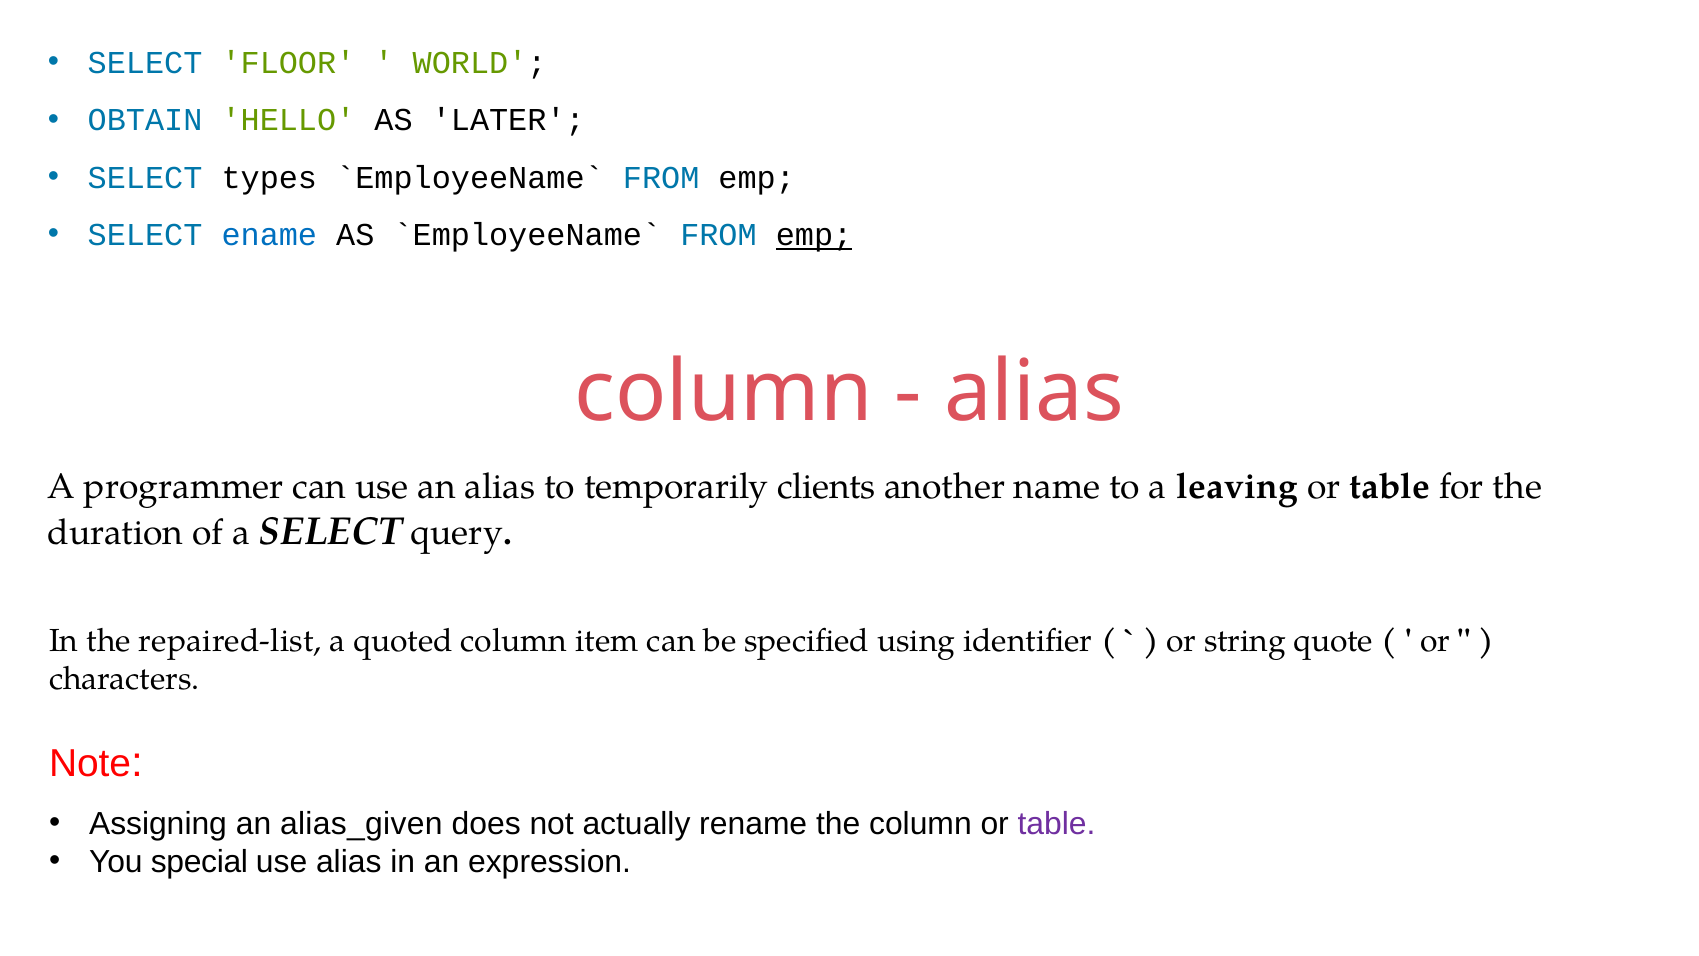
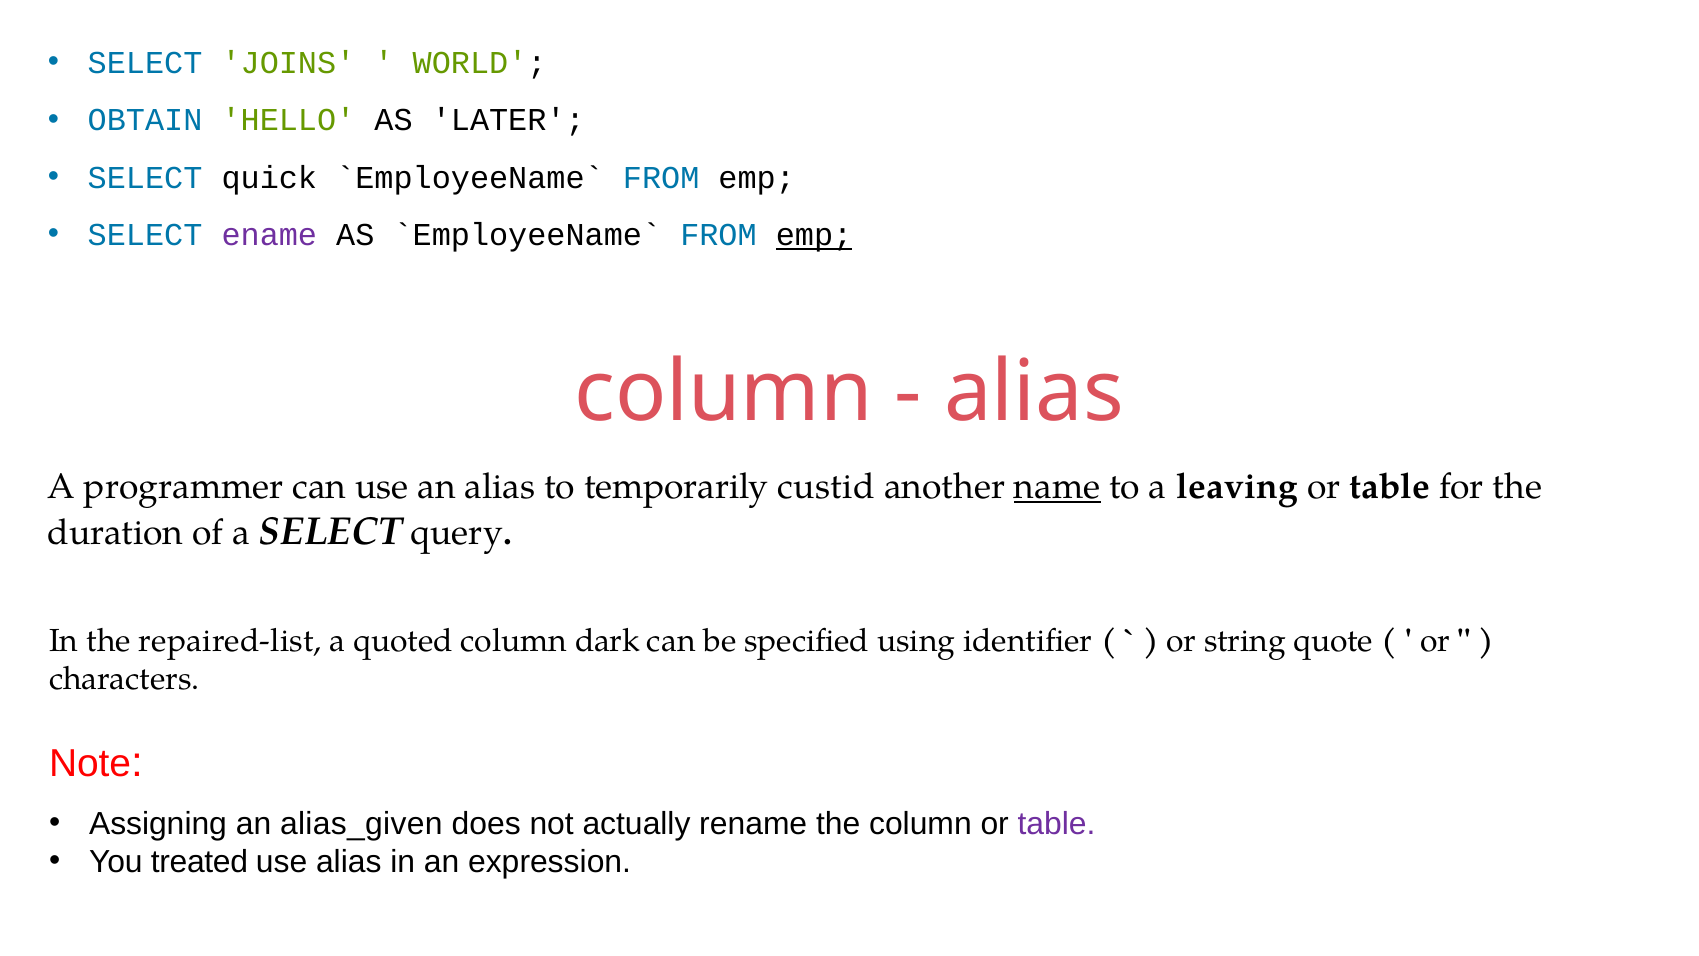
FLOOR: FLOOR -> JOINS
types: types -> quick
ename colour: blue -> purple
clients: clients -> custid
name underline: none -> present
item: item -> dark
special: special -> treated
